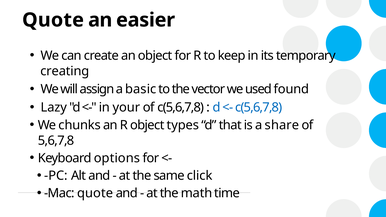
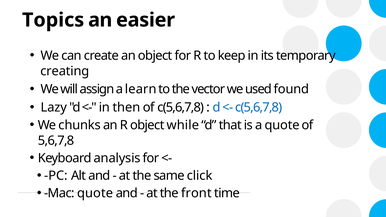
Quote at (53, 20): Quote -> Topics
basic: basic -> learn
your: your -> then
types: types -> while
a share: share -> quote
options: options -> analysis
math: math -> front
